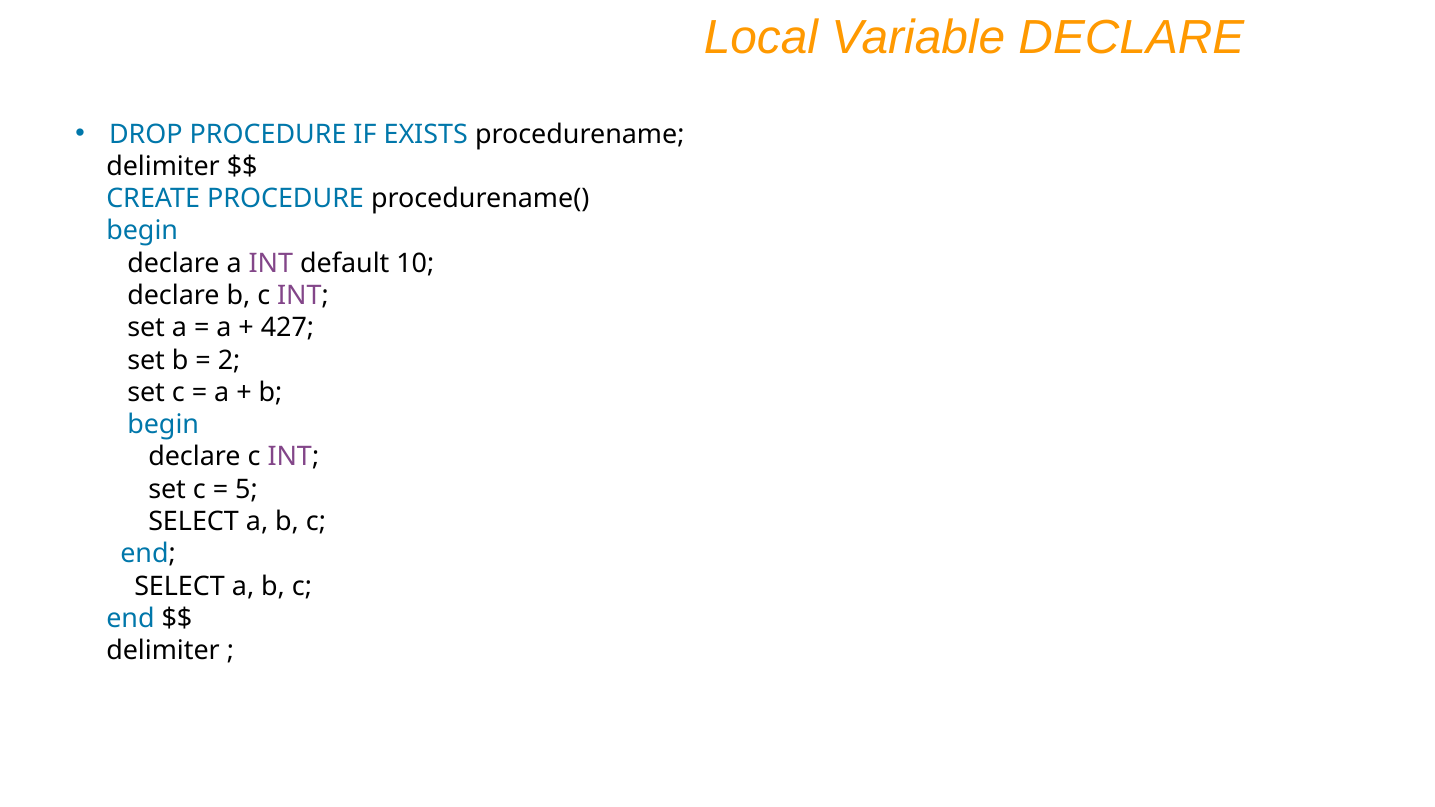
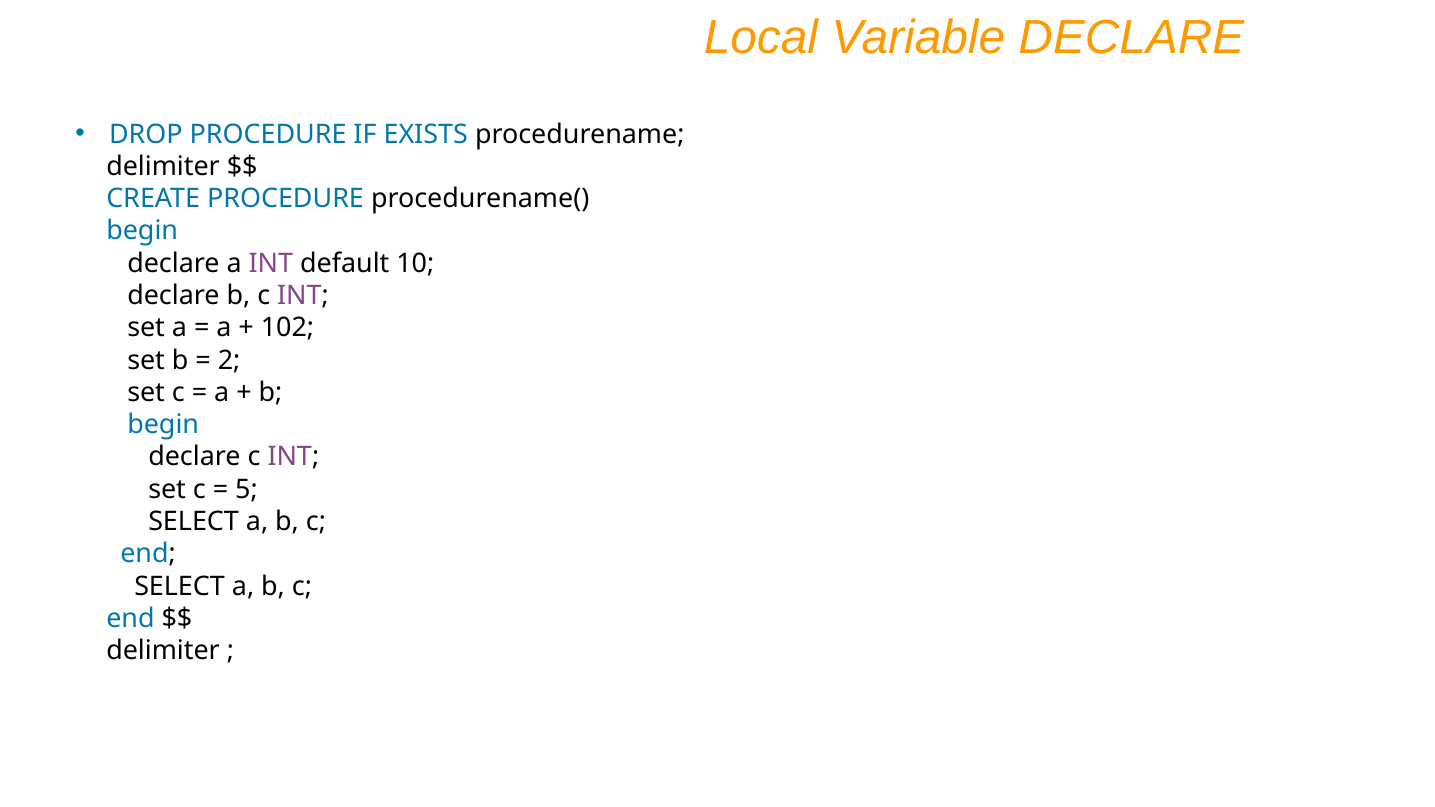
427: 427 -> 102
